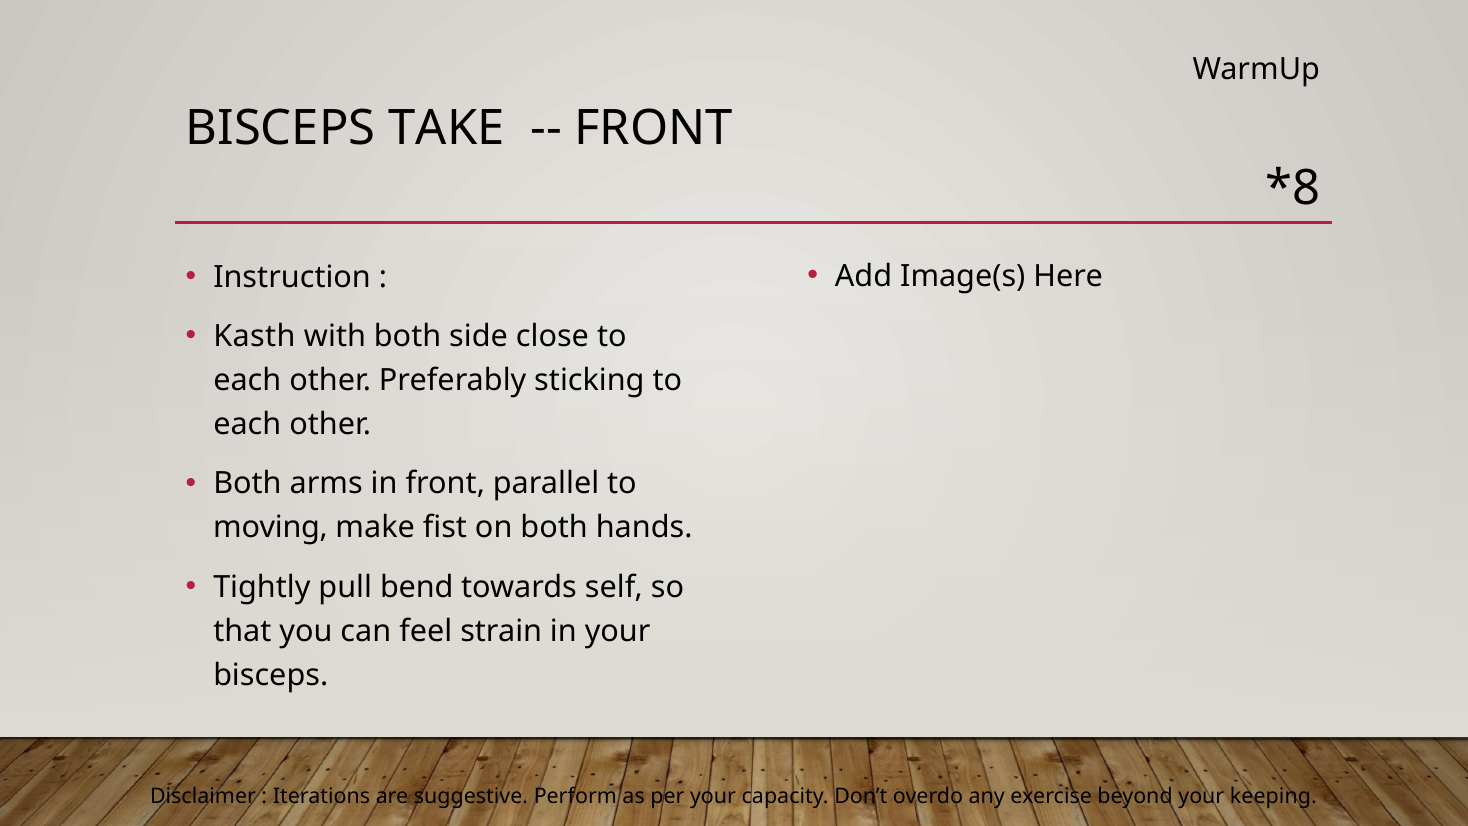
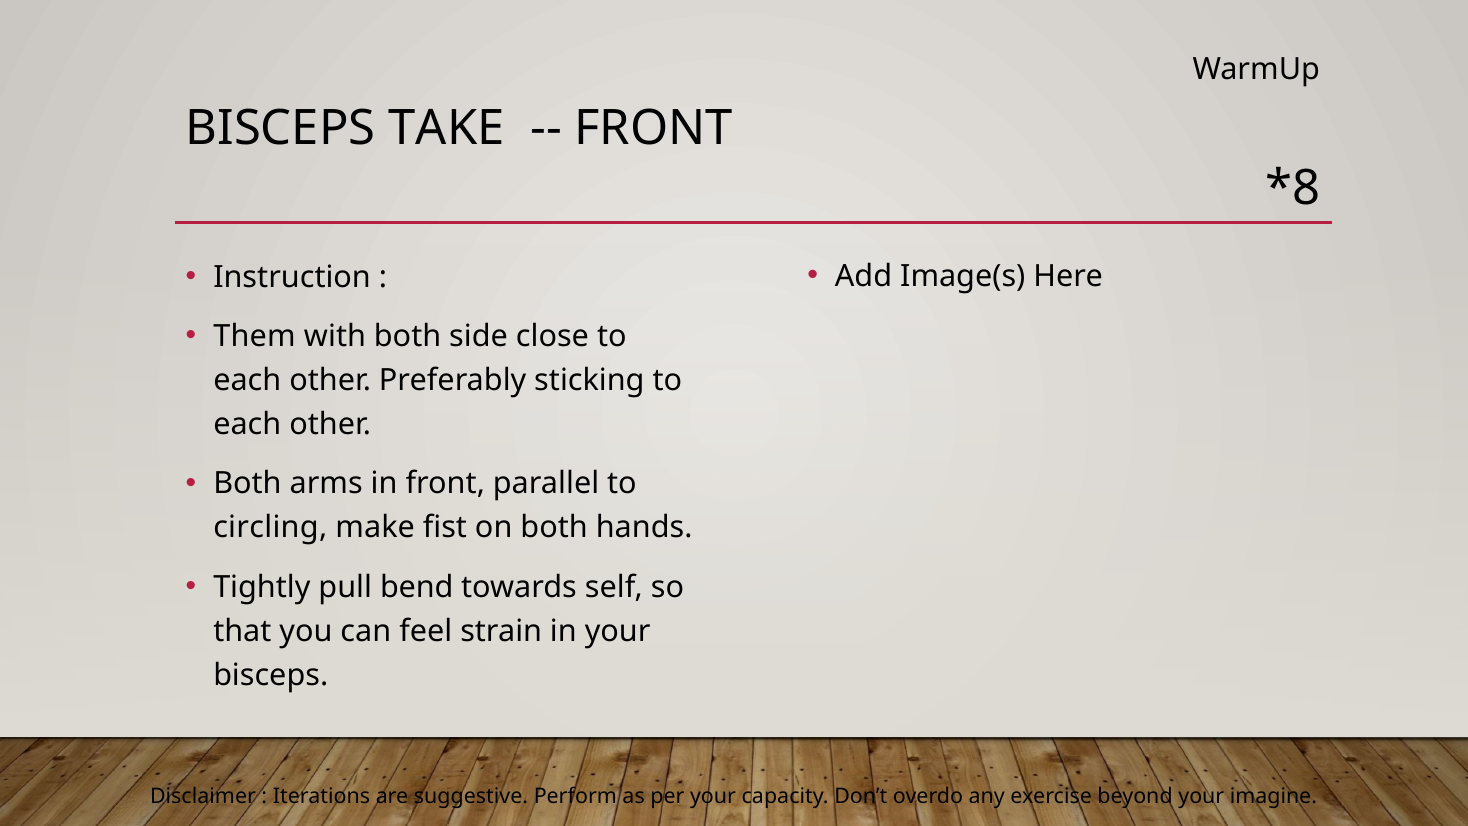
Kasth: Kasth -> Them
moving: moving -> circling
keeping: keeping -> imagine
